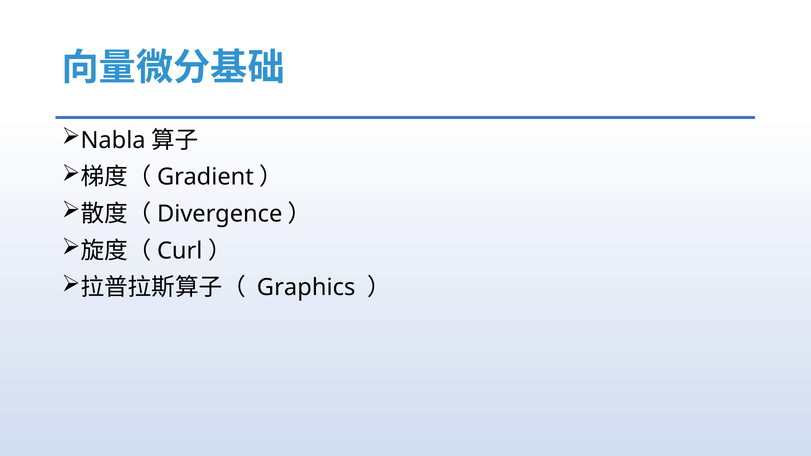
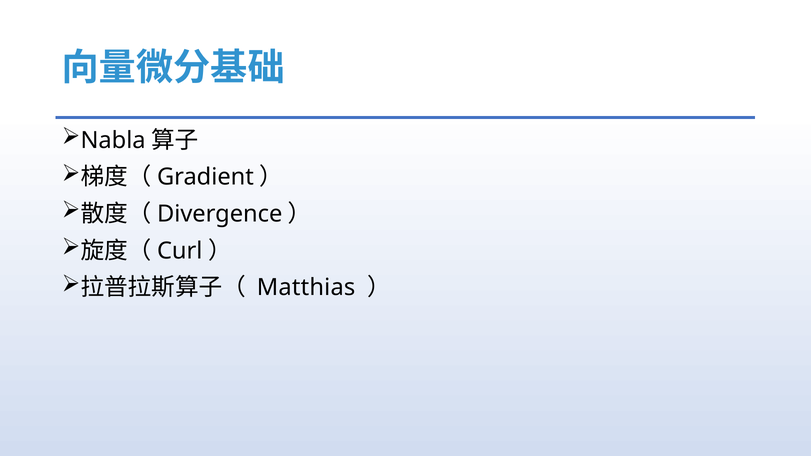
Graphics: Graphics -> Matthias
